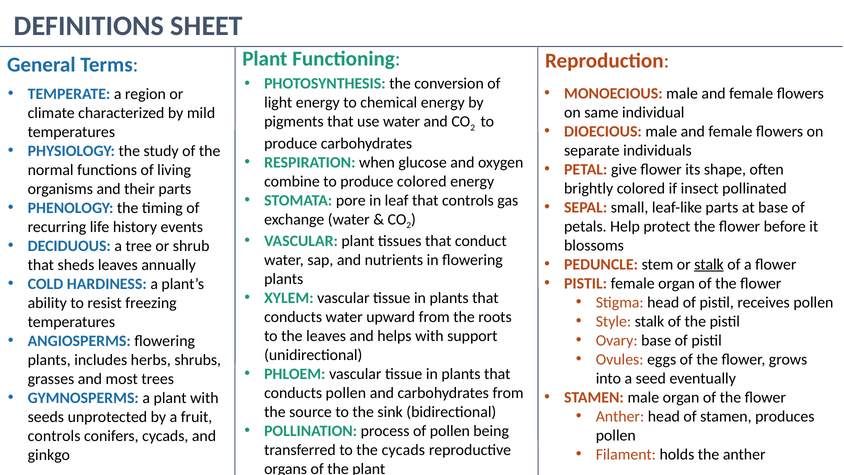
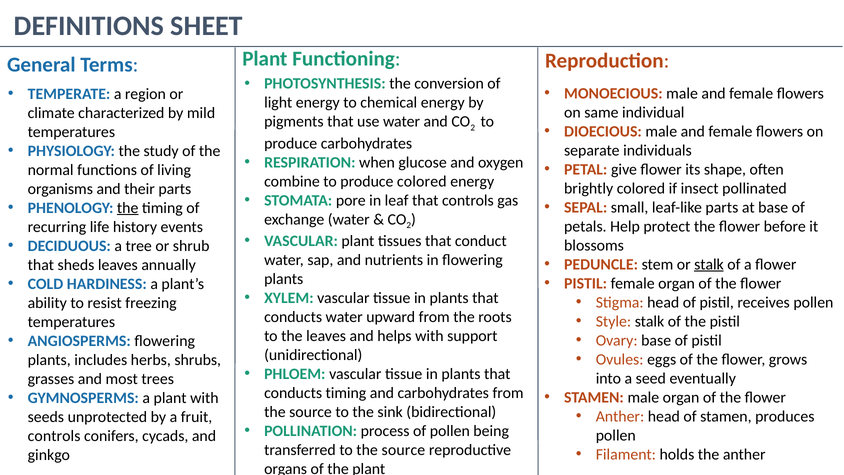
the at (128, 208) underline: none -> present
conducts pollen: pollen -> timing
to the cycads: cycads -> source
